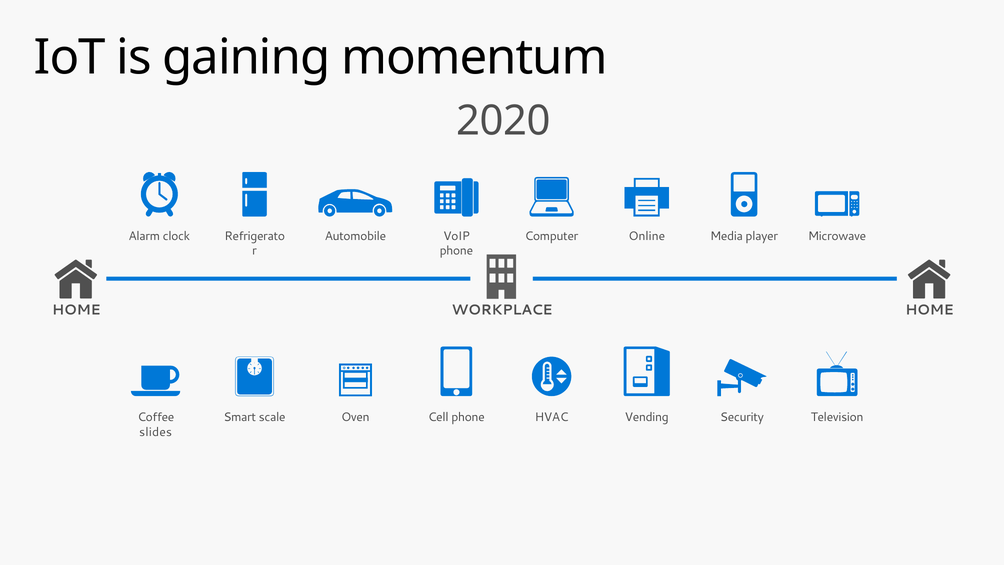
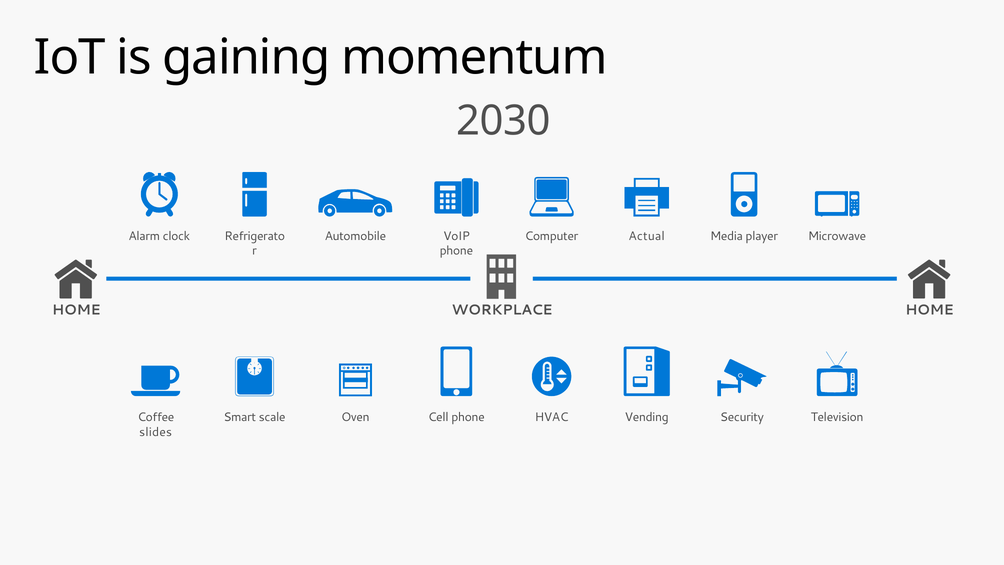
2020: 2020 -> 2030
Online: Online -> Actual
